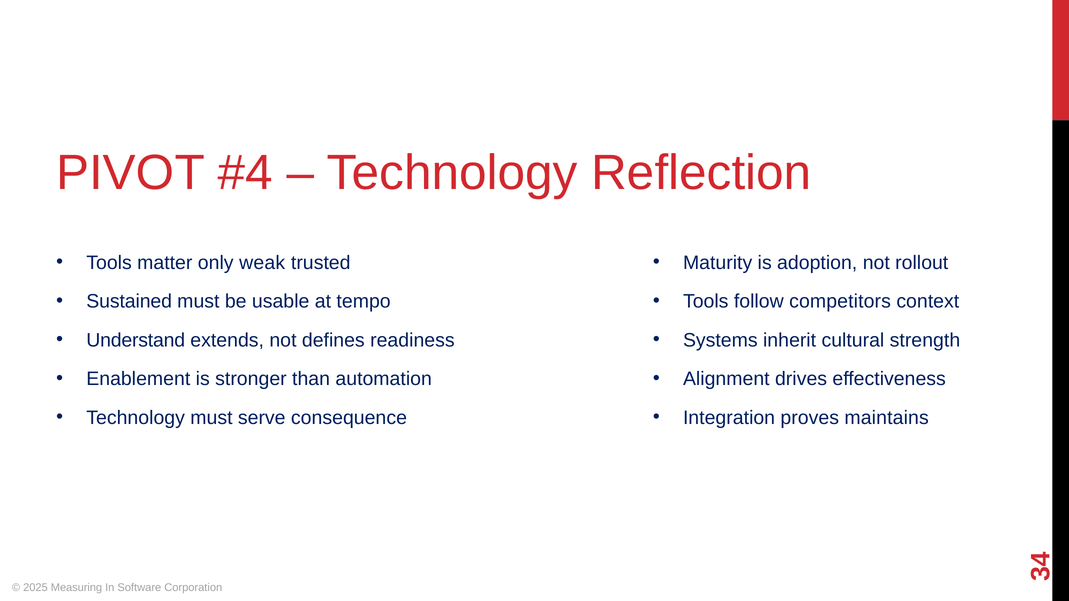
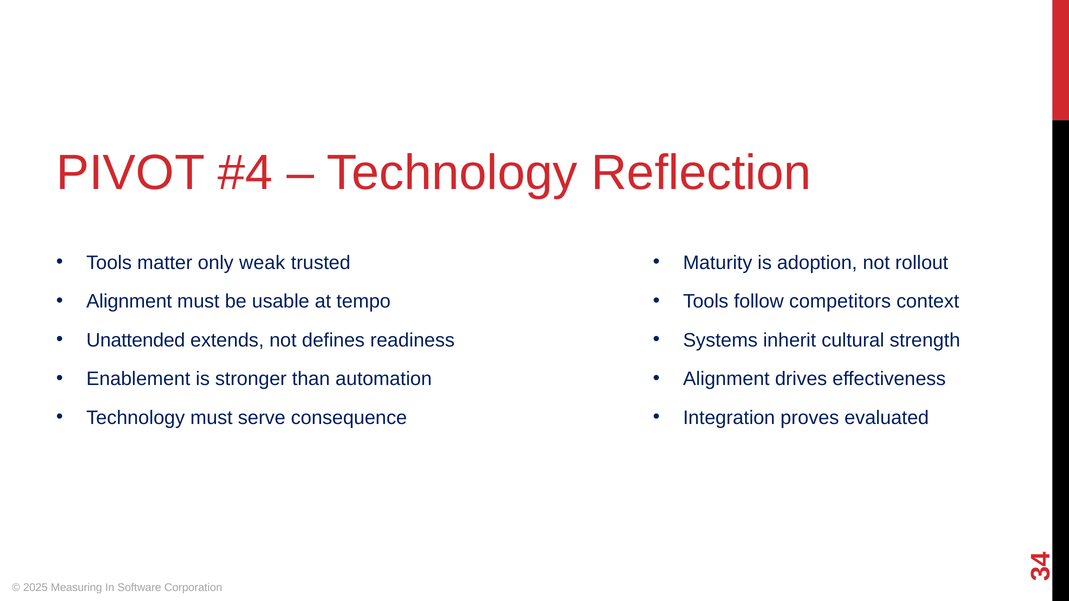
Sustained at (129, 302): Sustained -> Alignment
Understand: Understand -> Unattended
maintains: maintains -> evaluated
